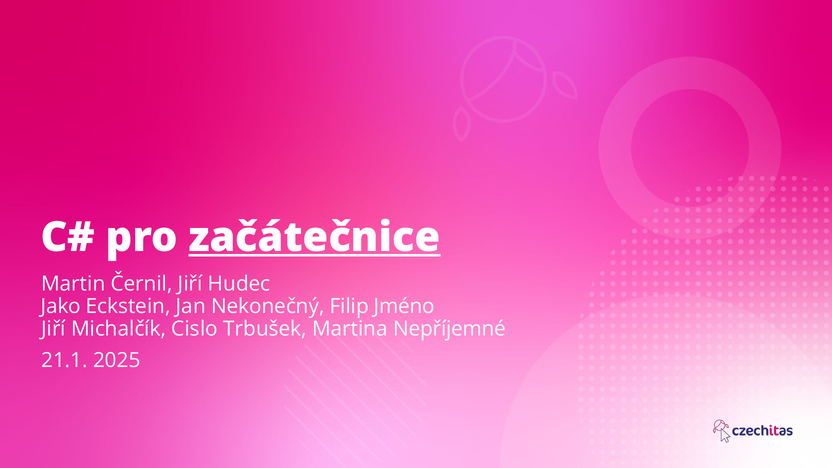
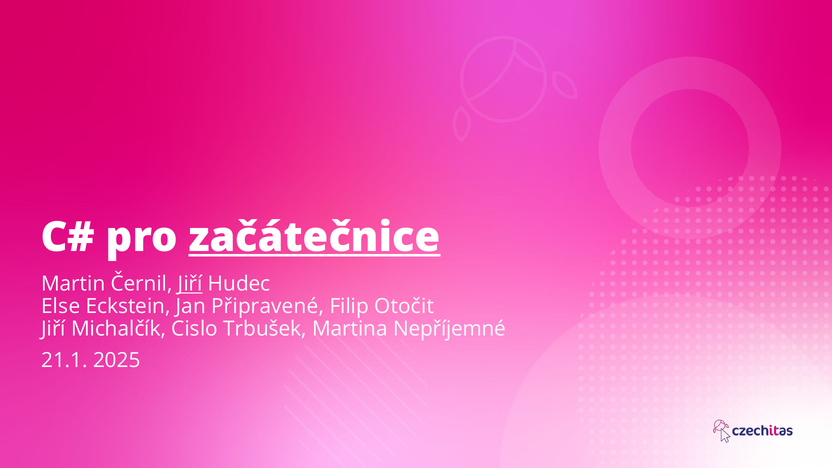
Jiří at (190, 284) underline: none -> present
Jako: Jako -> Else
Nekonečný: Nekonečný -> Připravené
Jméno: Jméno -> Otočit
